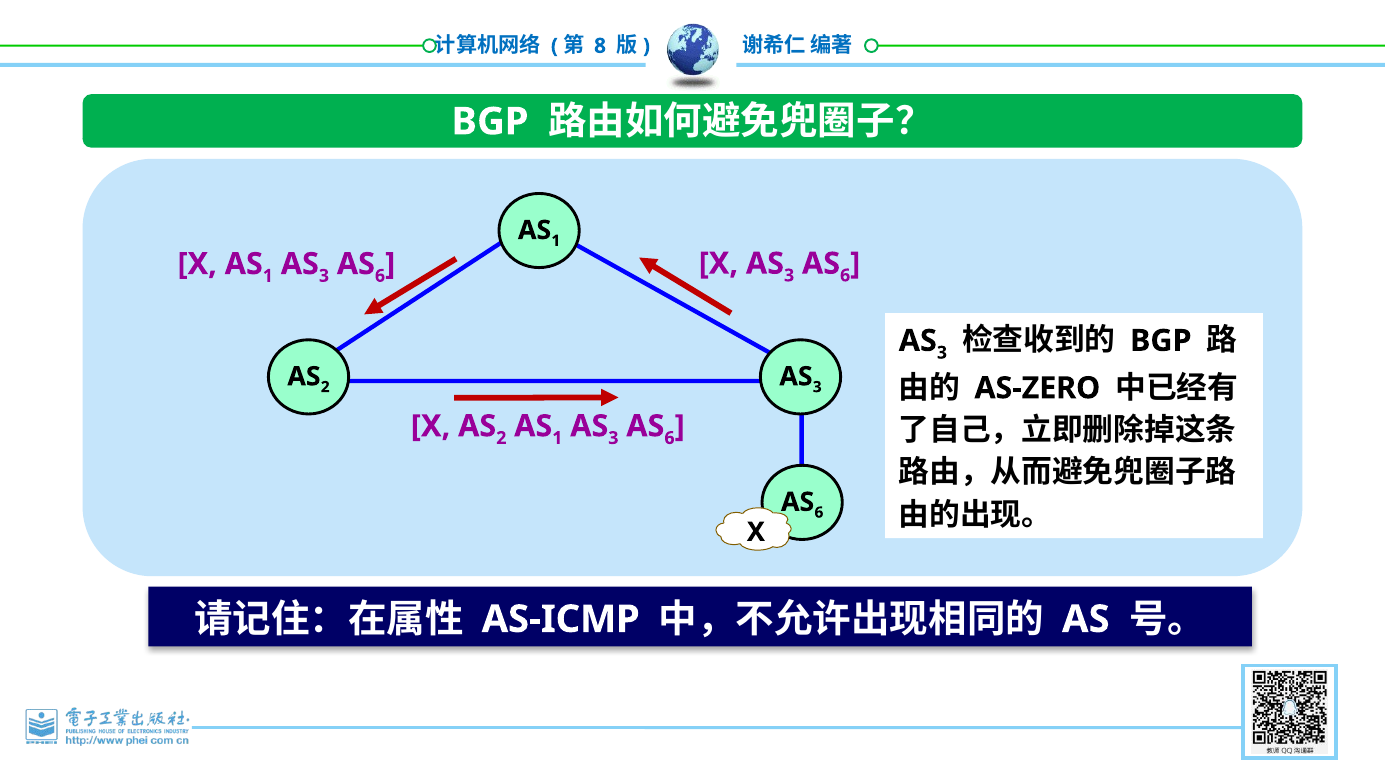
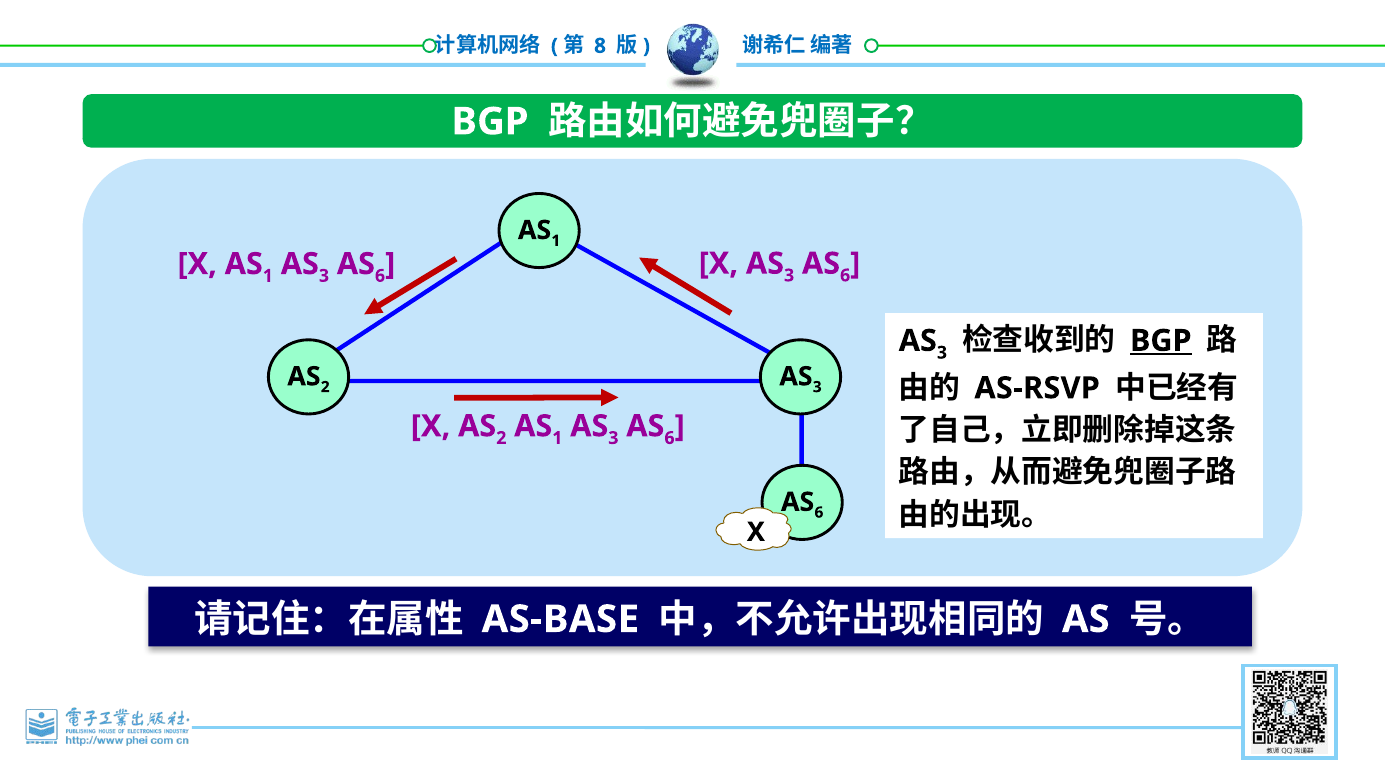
BGP at (1161, 341) underline: none -> present
AS-ZERO: AS-ZERO -> AS-RSVP
AS-ICMP: AS-ICMP -> AS-BASE
